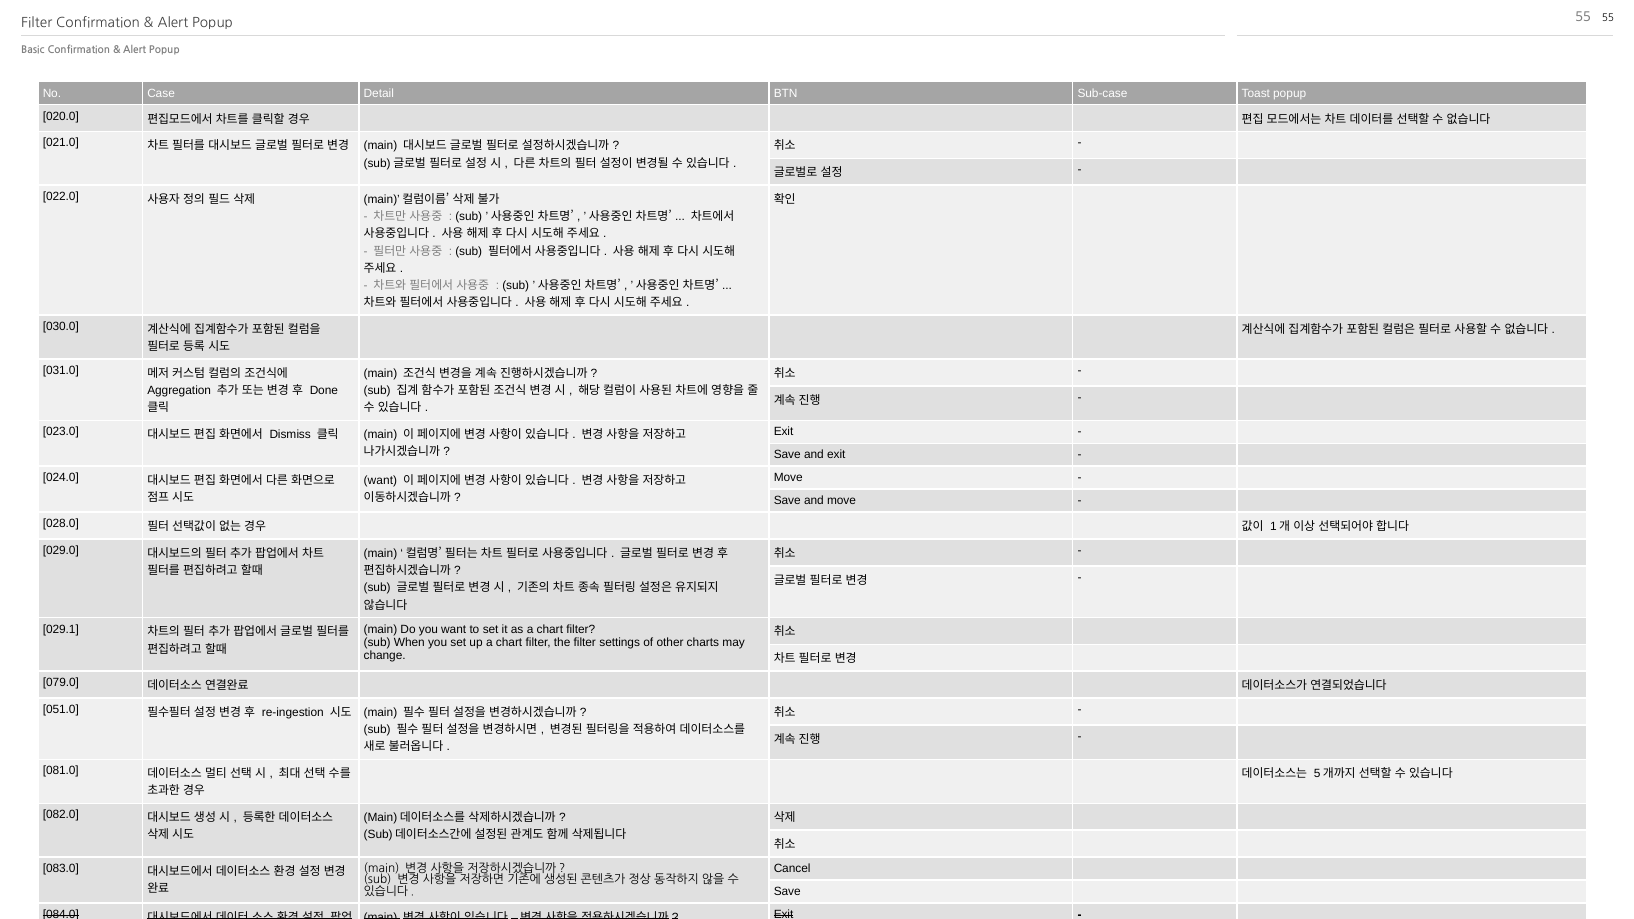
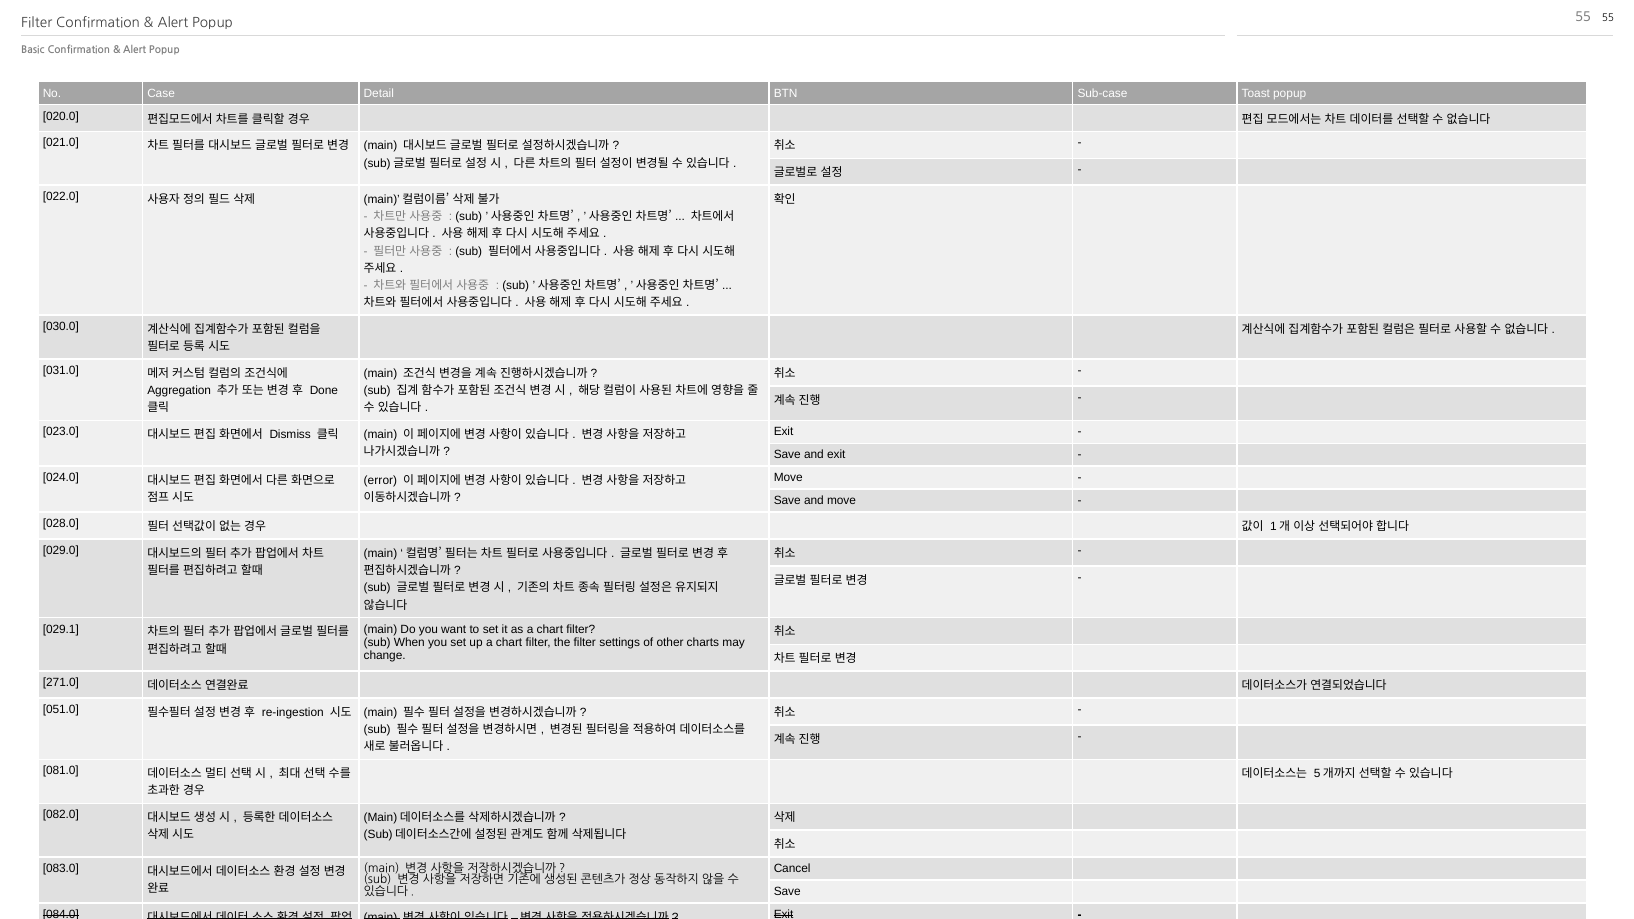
want at (380, 481): want -> error
079.0: 079.0 -> 271.0
